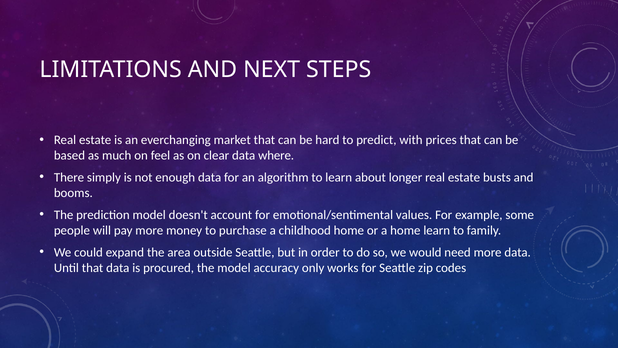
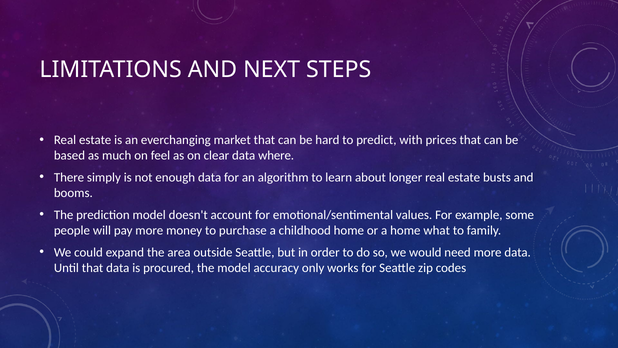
home learn: learn -> what
